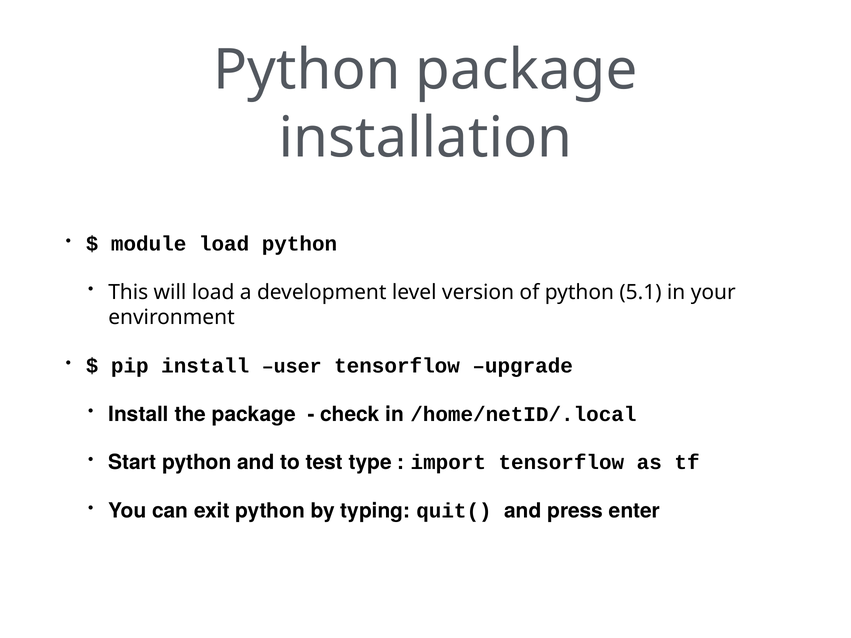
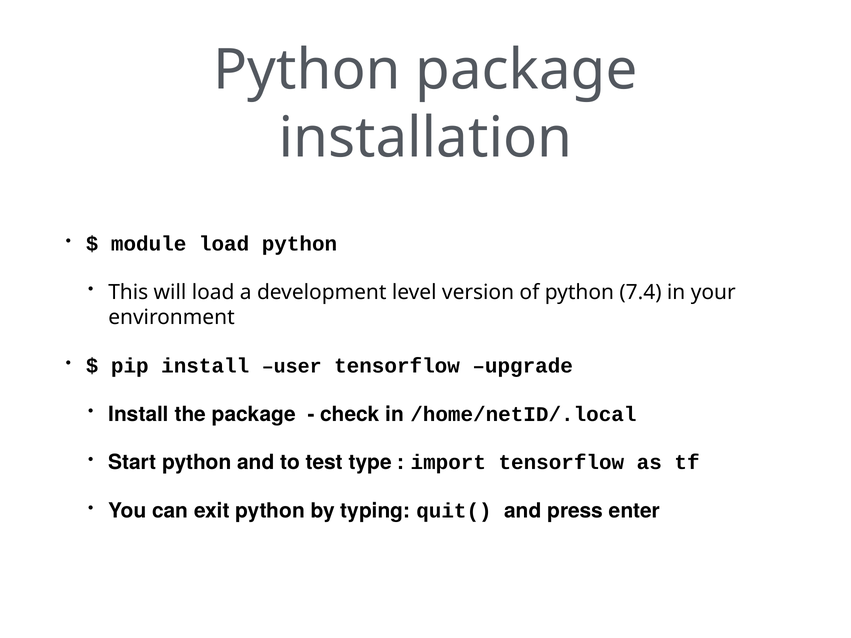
5.1: 5.1 -> 7.4
